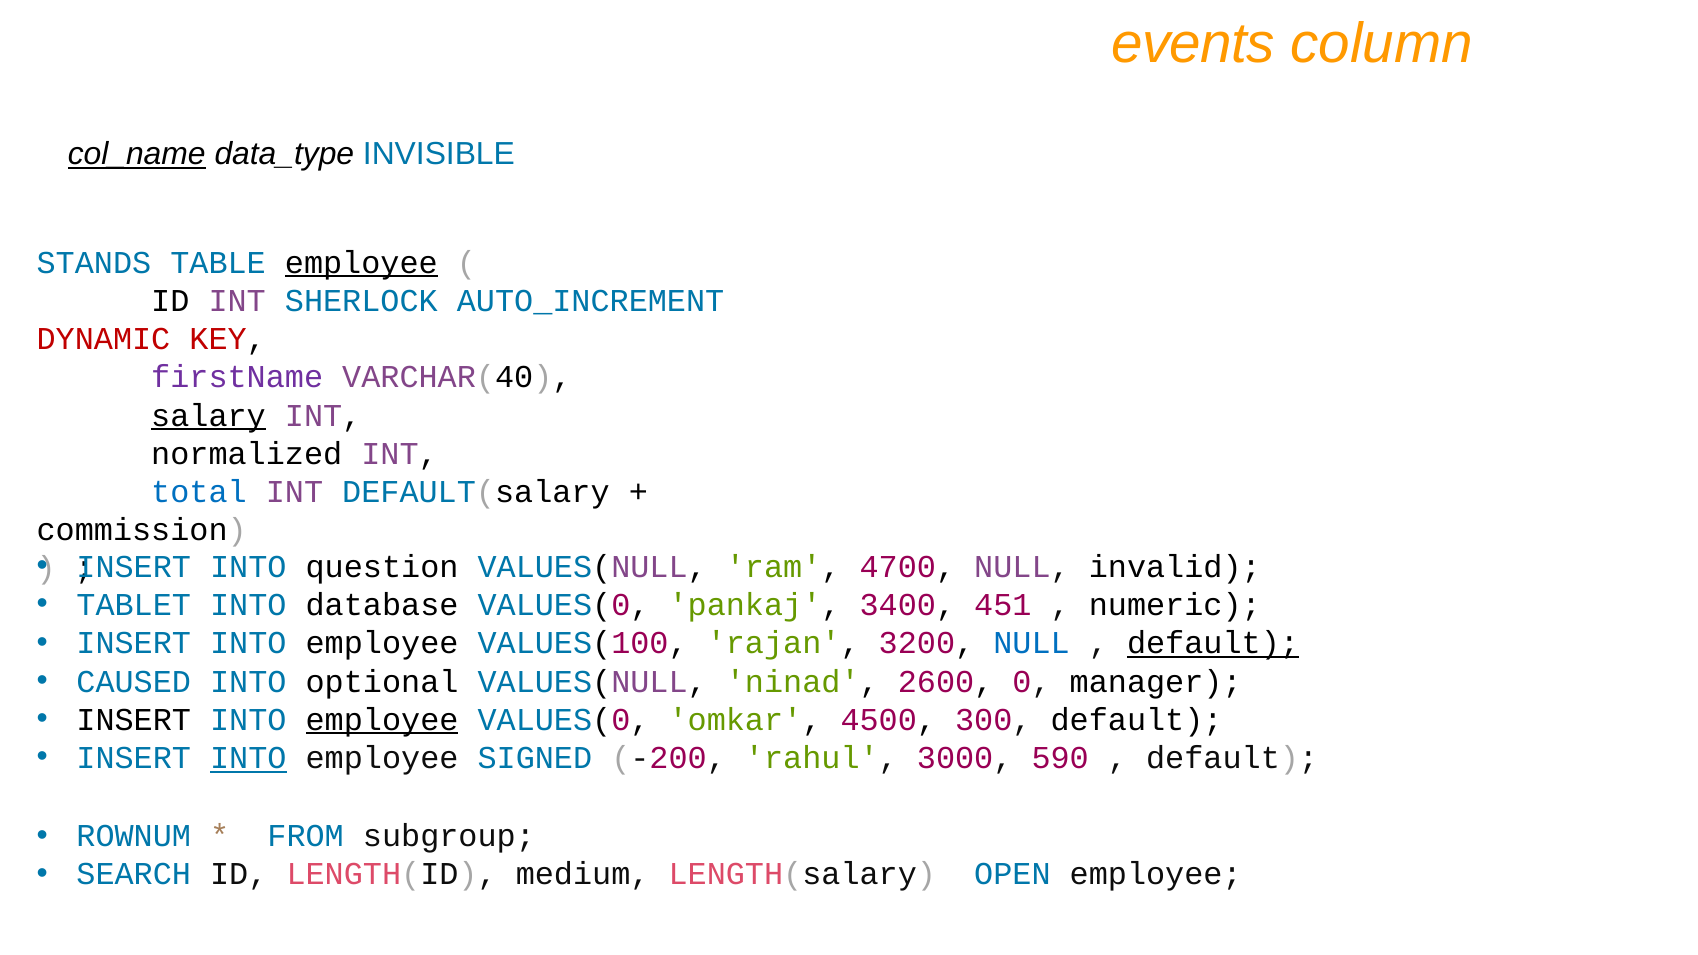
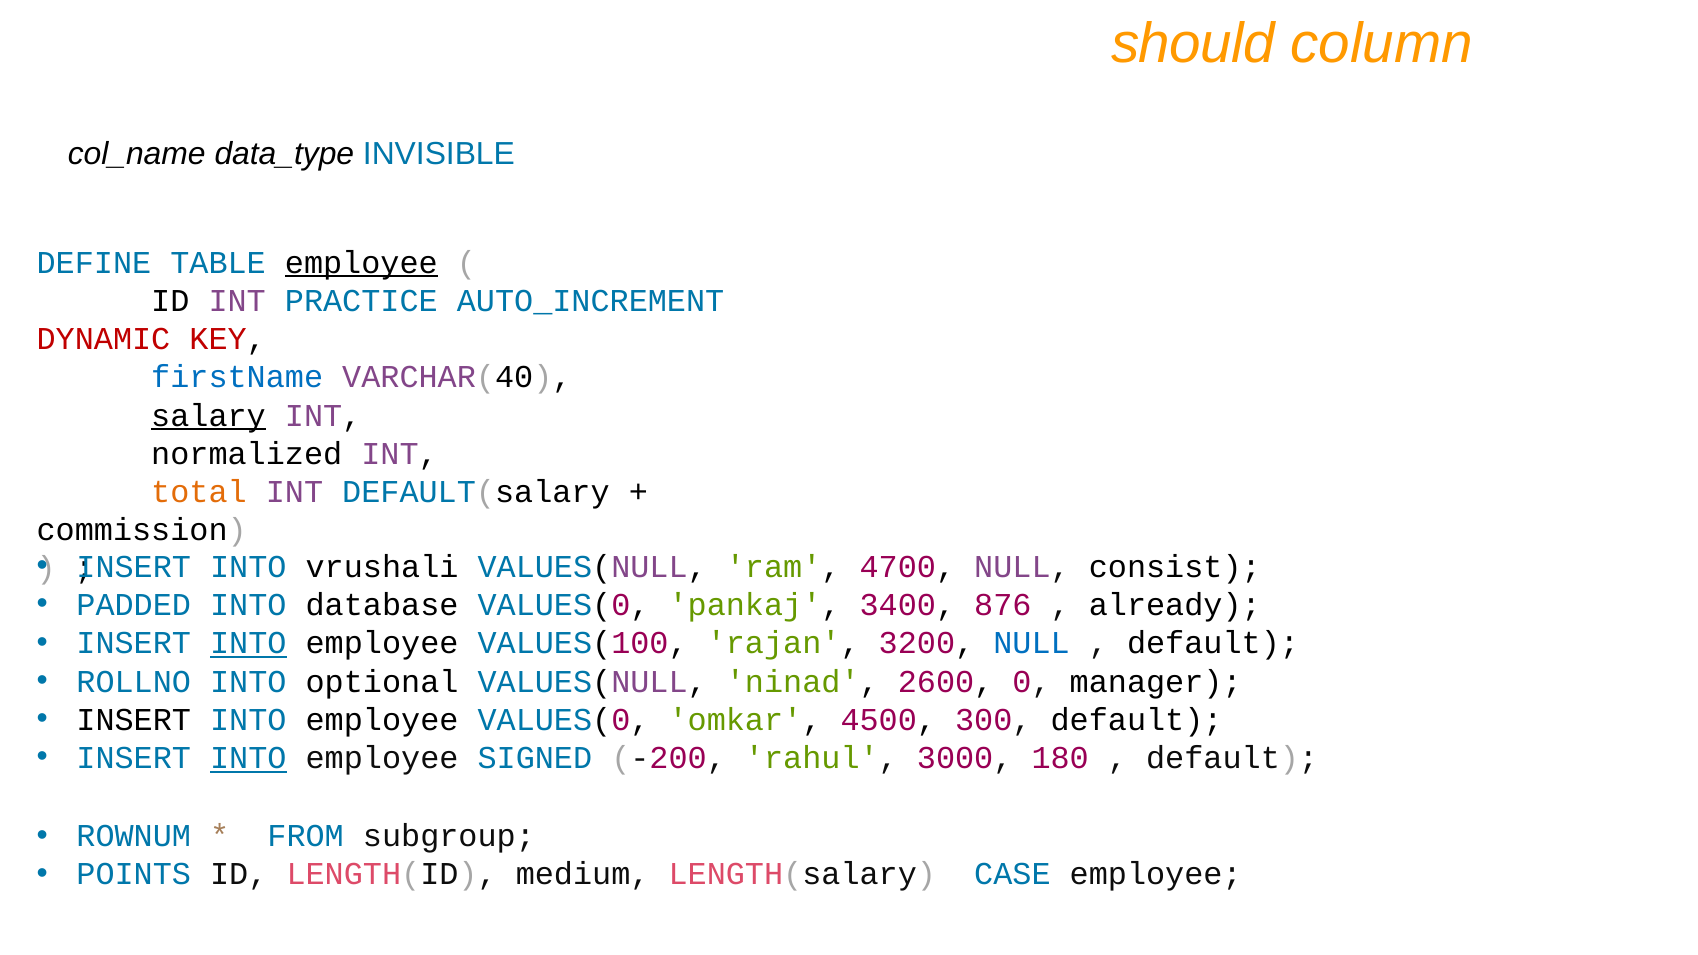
events: events -> should
col_name underline: present -> none
STANDS: STANDS -> DEFINE
SHERLOCK: SHERLOCK -> PRACTICE
firstName colour: purple -> blue
total colour: blue -> orange
question: question -> vrushali
invalid: invalid -> consist
TABLET: TABLET -> PADDED
451: 451 -> 876
numeric: numeric -> already
INTO at (248, 643) underline: none -> present
default at (1213, 643) underline: present -> none
CAUSED: CAUSED -> ROLLNO
employee at (382, 720) underline: present -> none
590: 590 -> 180
SEARCH: SEARCH -> POINTS
OPEN: OPEN -> CASE
